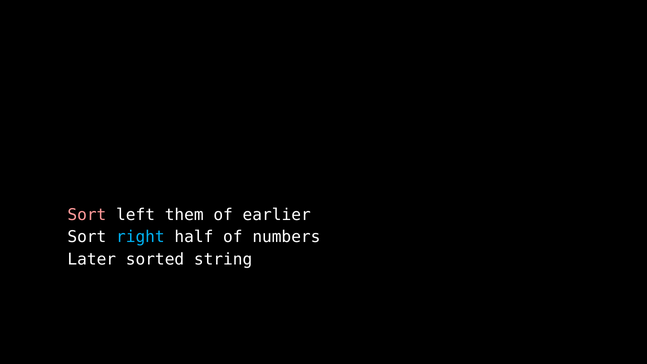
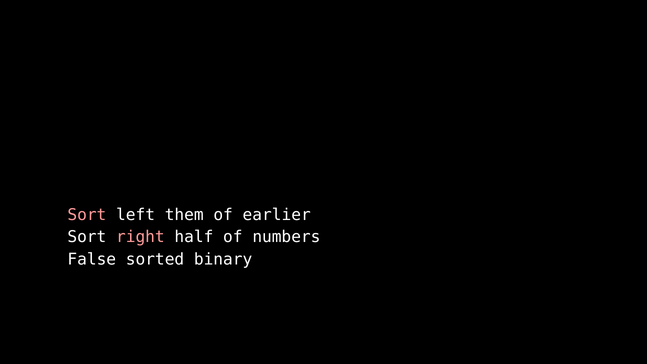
right colour: light blue -> pink
Later: Later -> False
string: string -> binary
